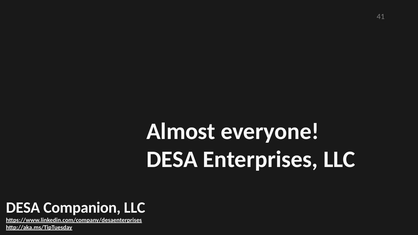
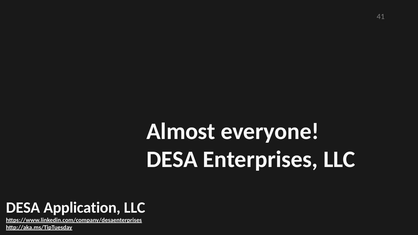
Companion: Companion -> Application
